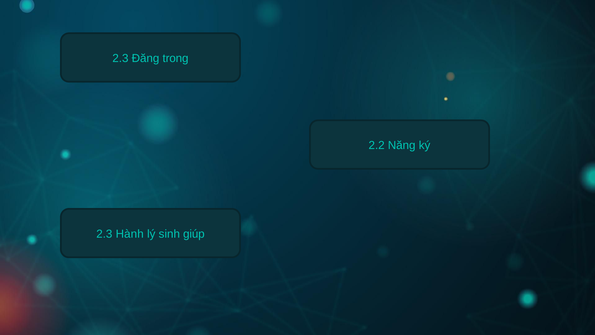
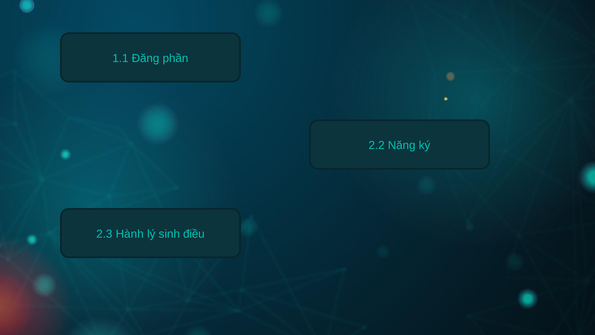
2.3 at (120, 58): 2.3 -> 1.1
trong: trong -> phần
giúp: giúp -> điều
